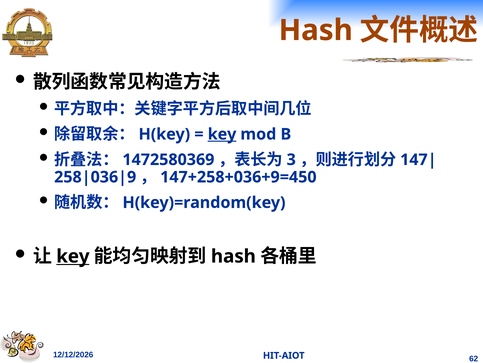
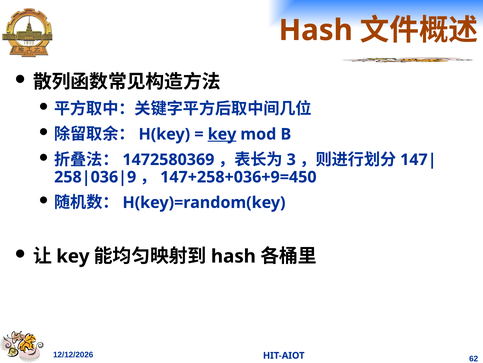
key at (73, 256) underline: present -> none
